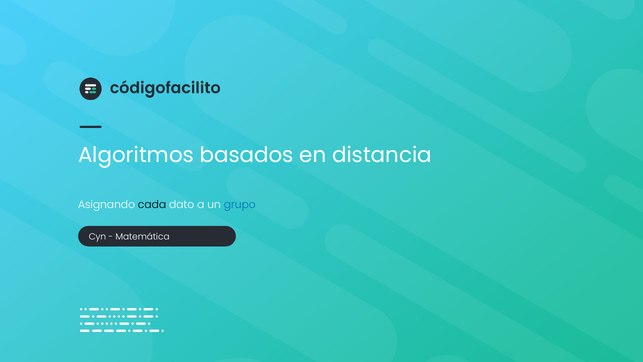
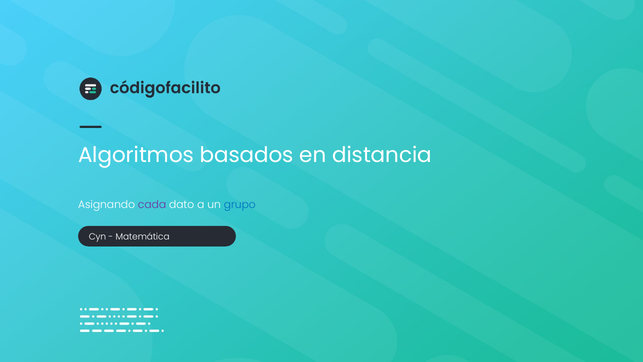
cada colour: black -> purple
